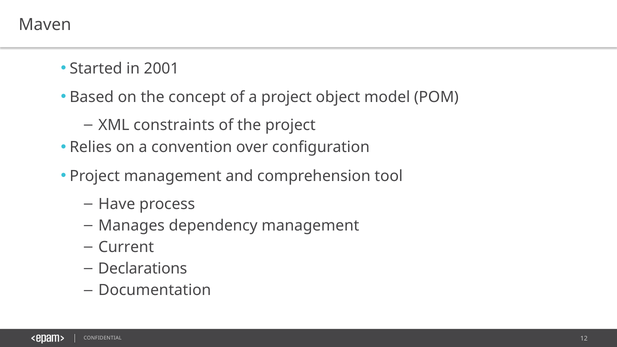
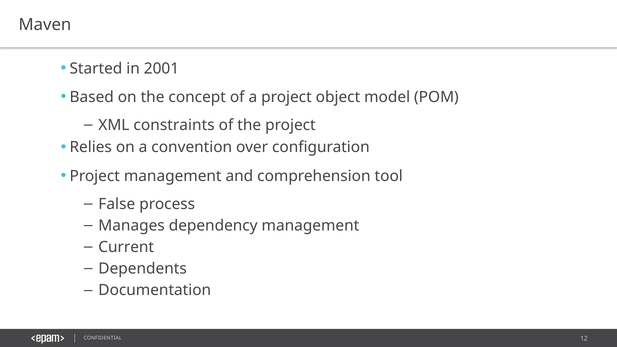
Have: Have -> False
Declarations: Declarations -> Dependents
